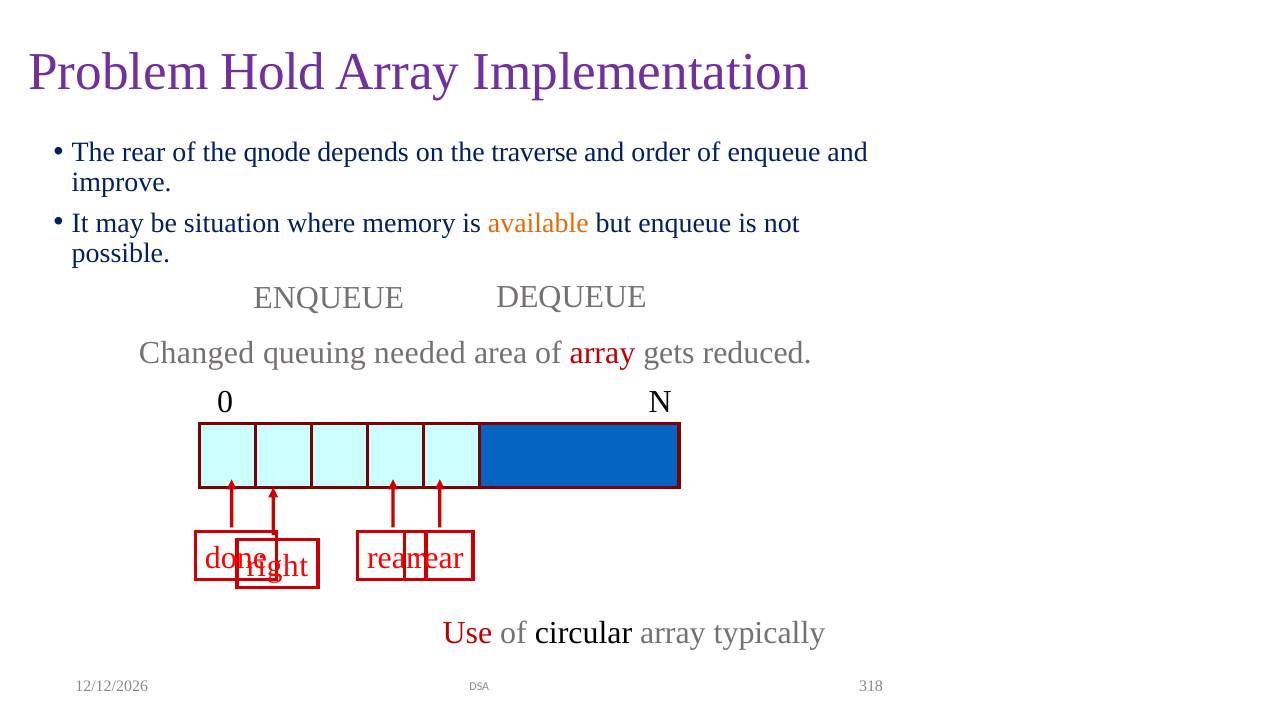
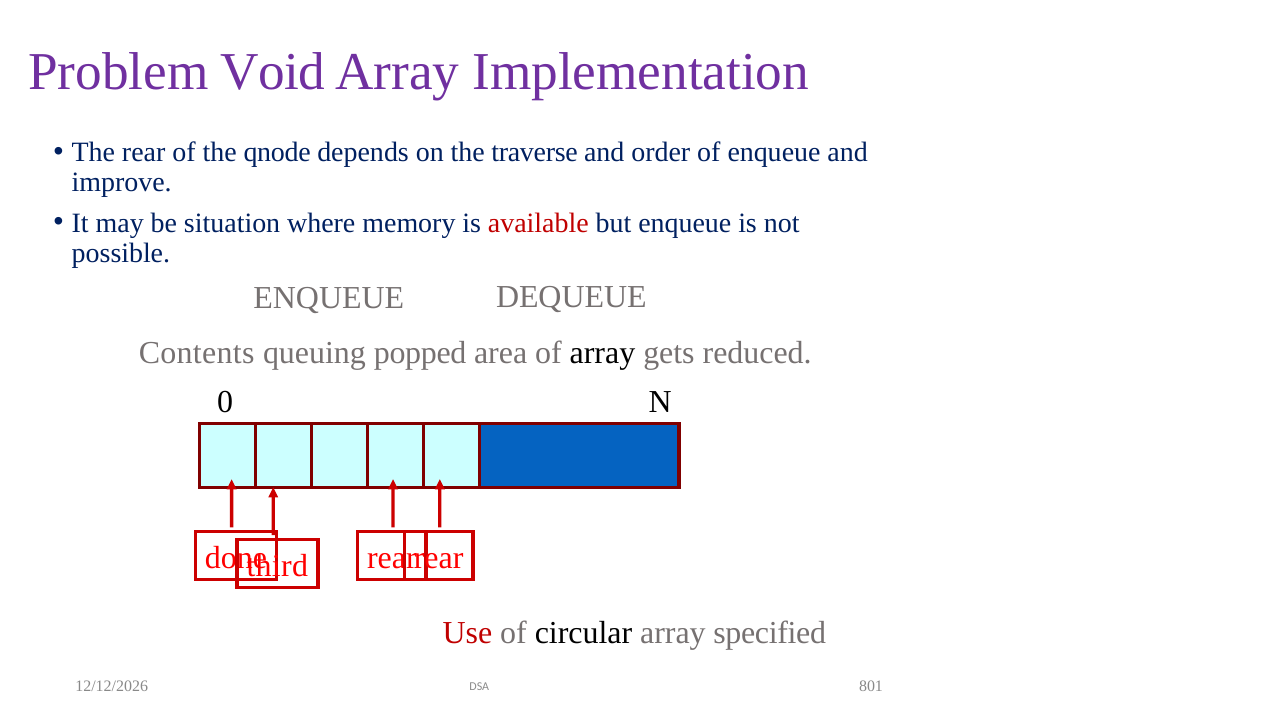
Hold: Hold -> Void
available colour: orange -> red
Changed: Changed -> Contents
needed: needed -> popped
array at (602, 353) colour: red -> black
right: right -> third
typically: typically -> specified
318: 318 -> 801
